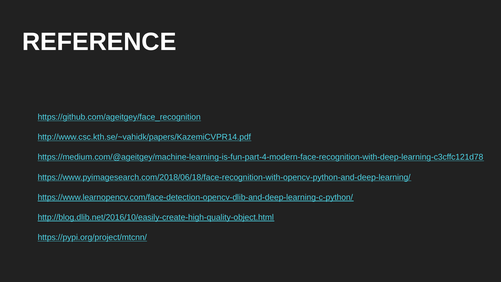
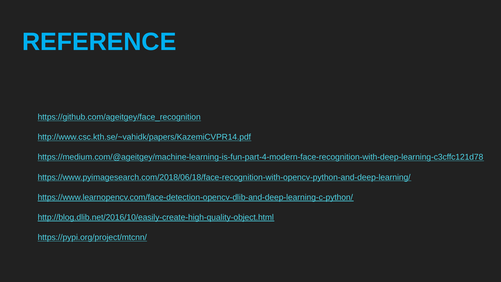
REFERENCE colour: white -> light blue
